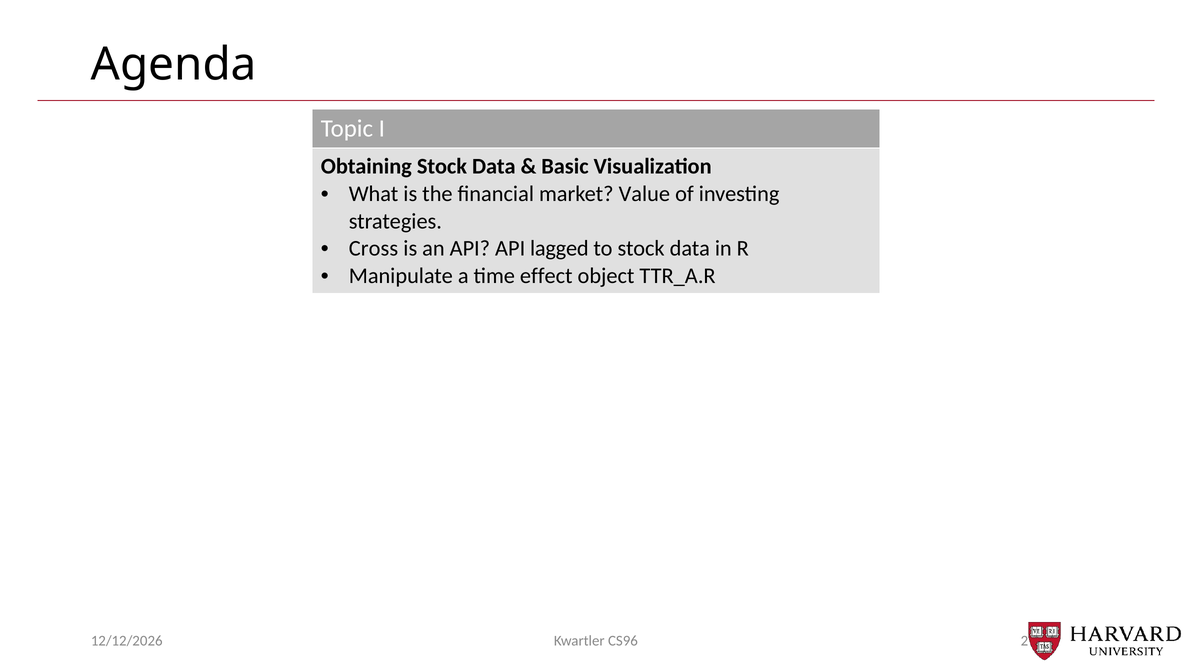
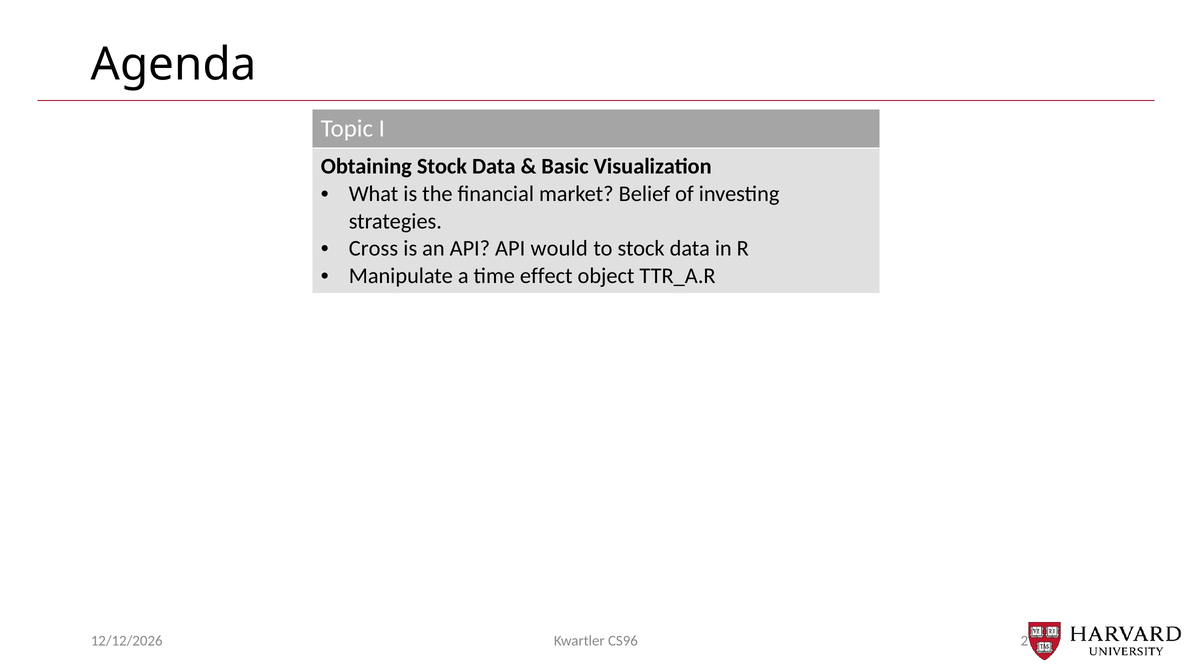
Value: Value -> Belief
lagged: lagged -> would
